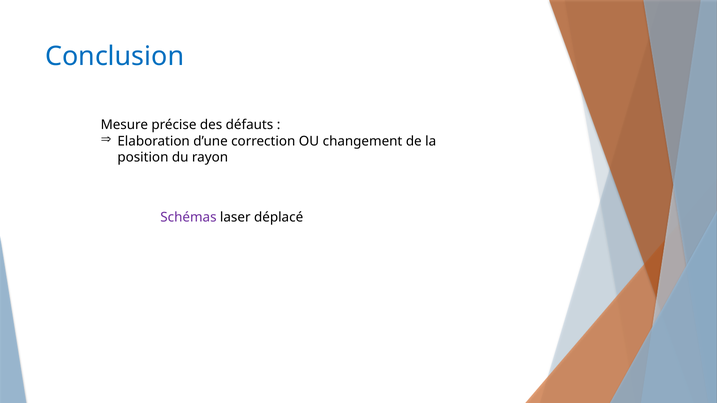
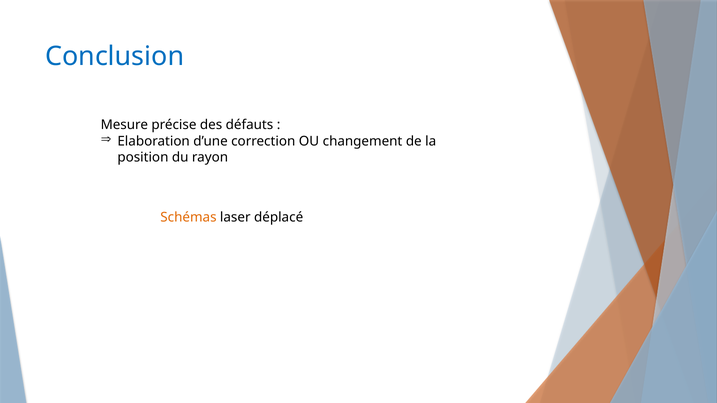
Schémas colour: purple -> orange
